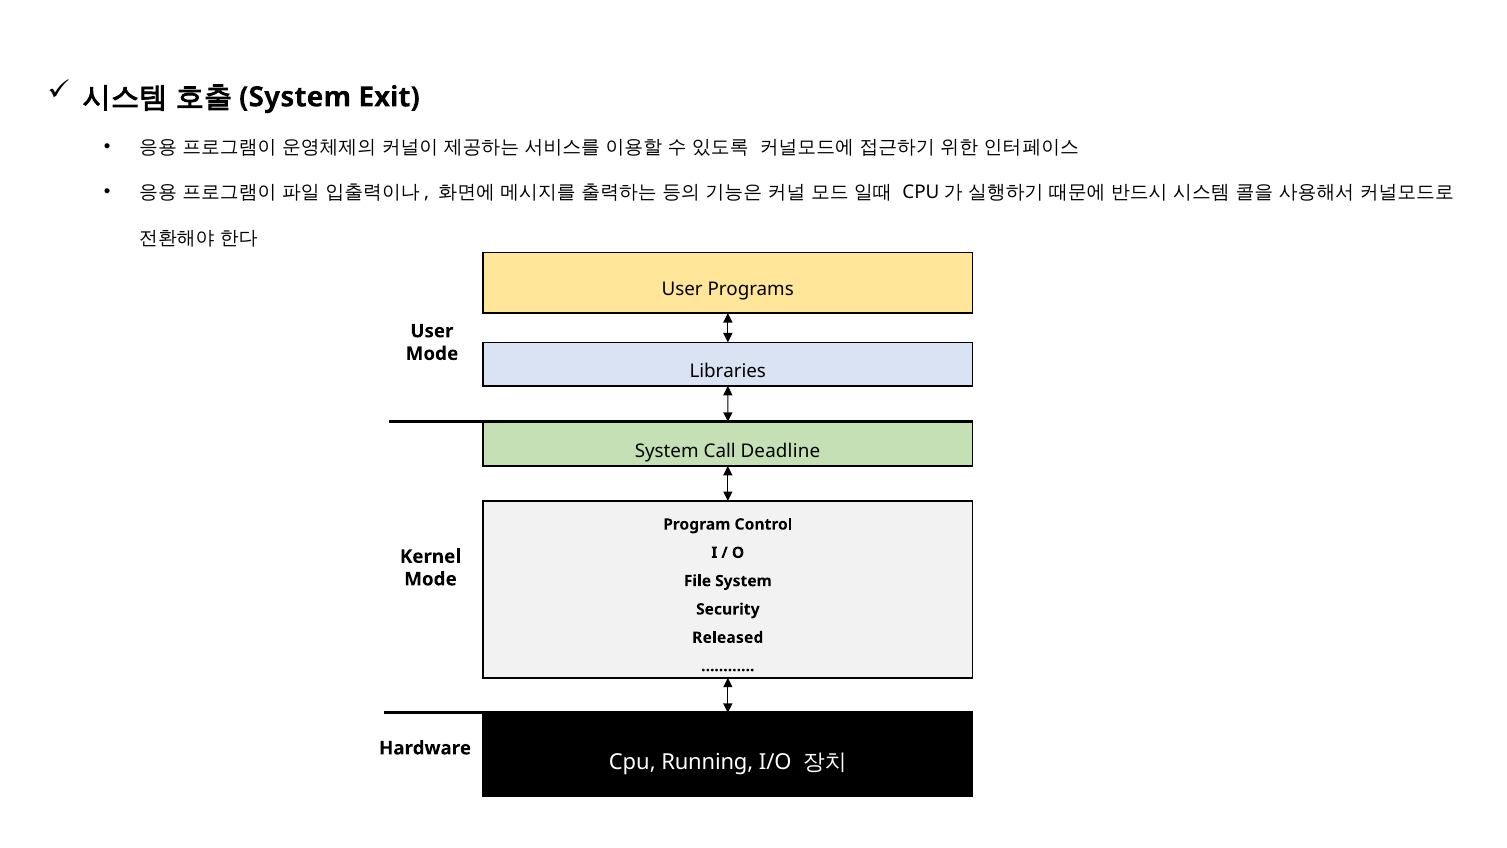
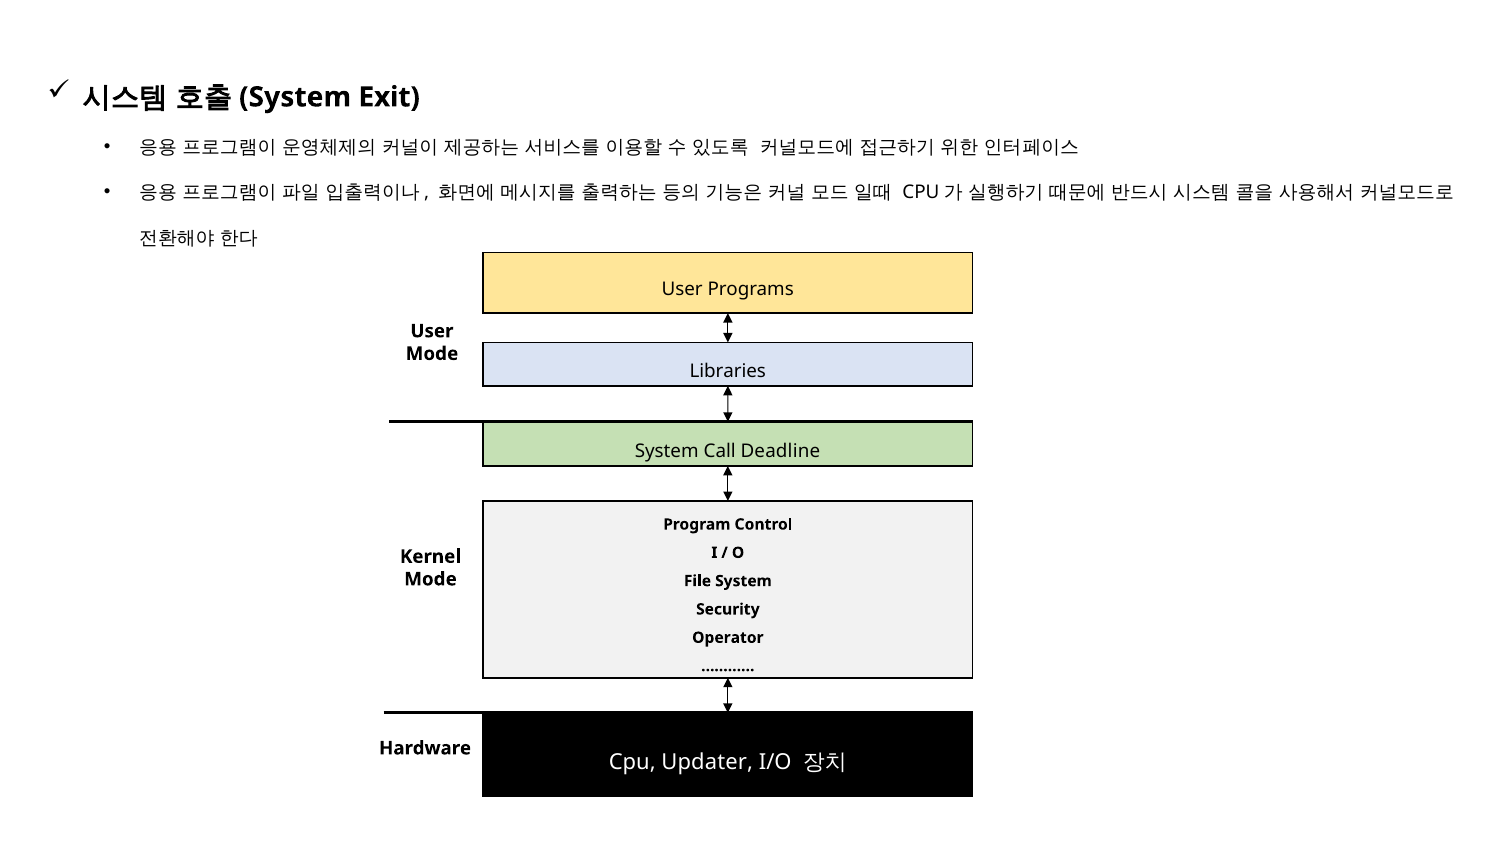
Released: Released -> Operator
Running: Running -> Updater
